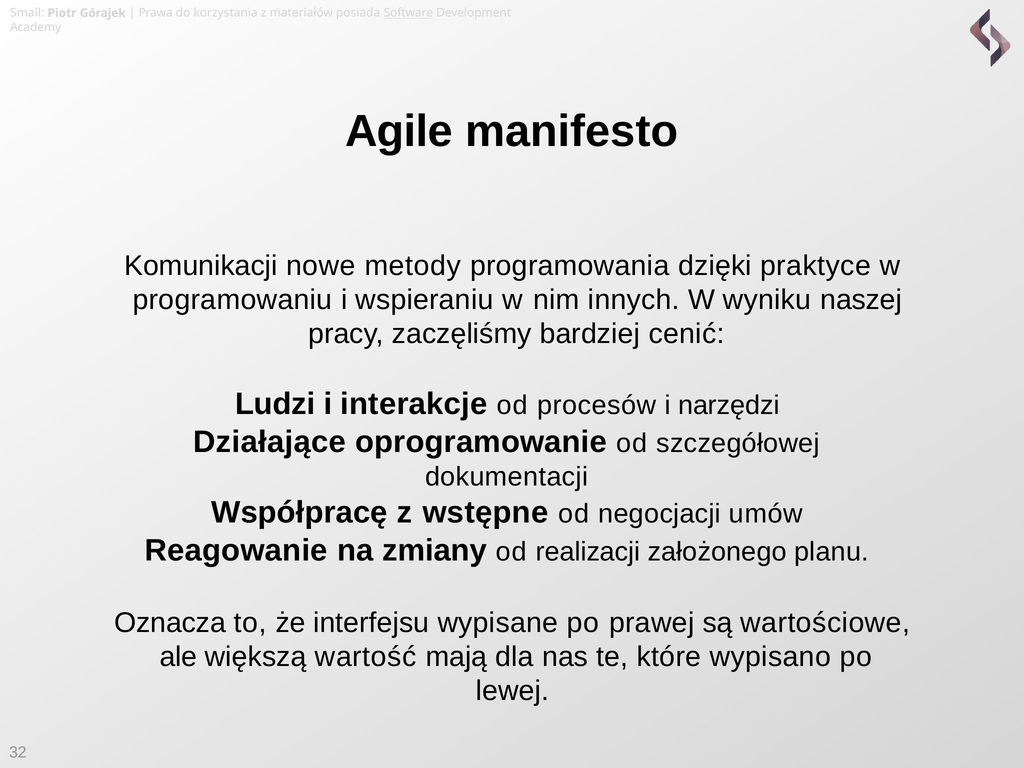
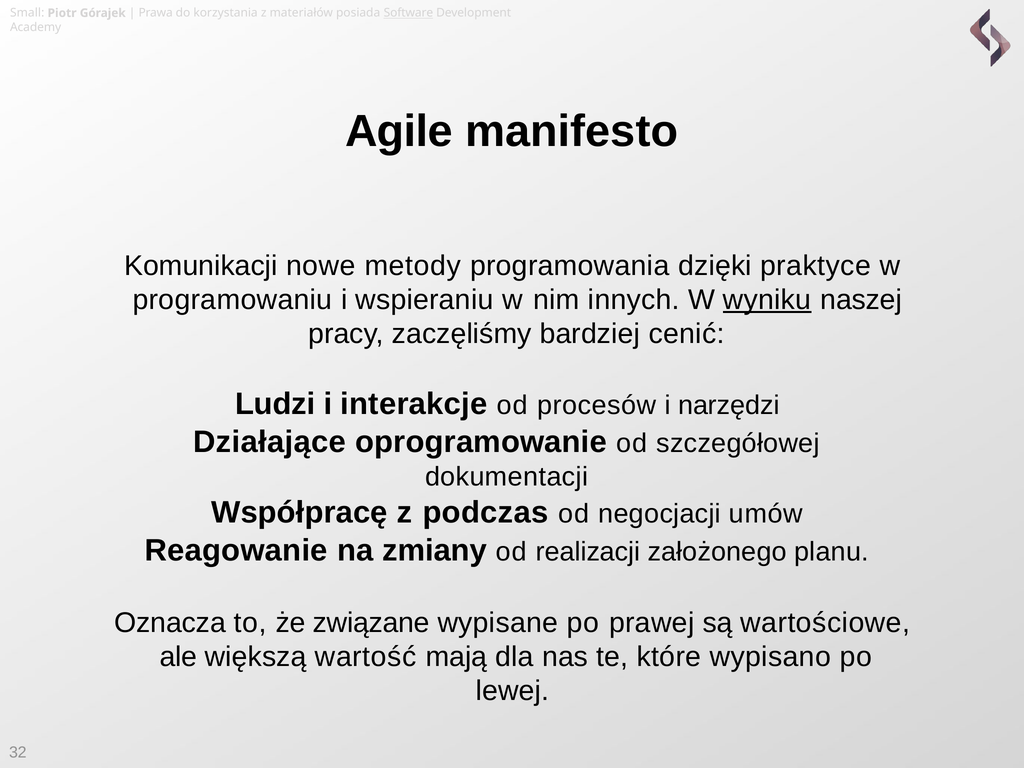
wyniku underline: none -> present
wstępne: wstępne -> podczas
interfejsu: interfejsu -> związane
